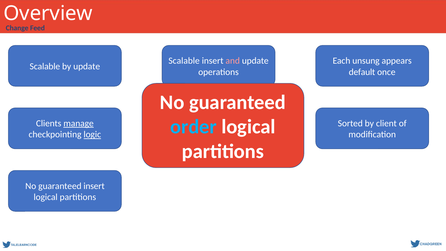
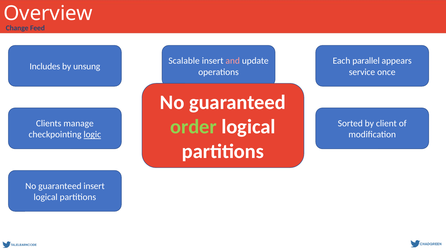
unsung: unsung -> parallel
Scalable at (45, 66): Scalable -> Includes
by update: update -> unsung
default: default -> service
order colour: light blue -> light green
manage underline: present -> none
